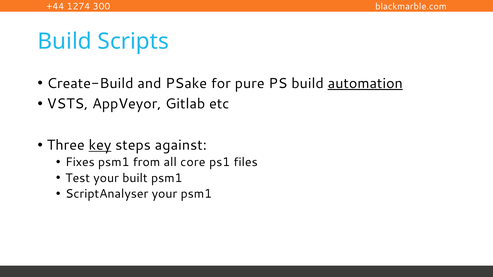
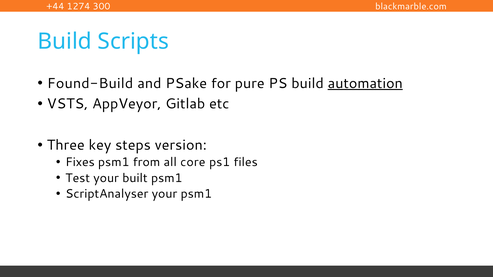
Create-Build: Create-Build -> Found-Build
key underline: present -> none
against: against -> version
